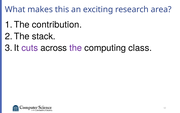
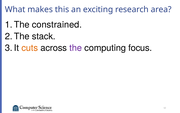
contribution: contribution -> constrained
cuts colour: purple -> orange
class: class -> focus
